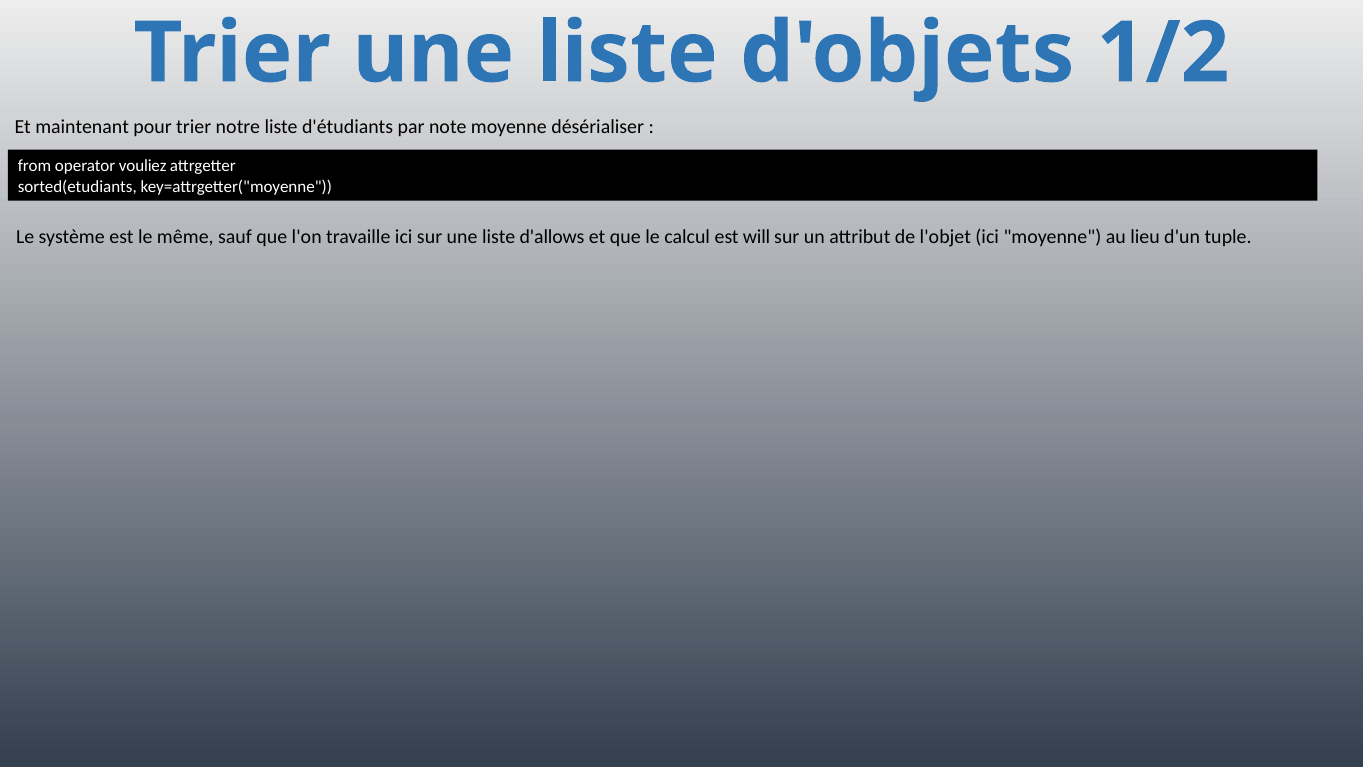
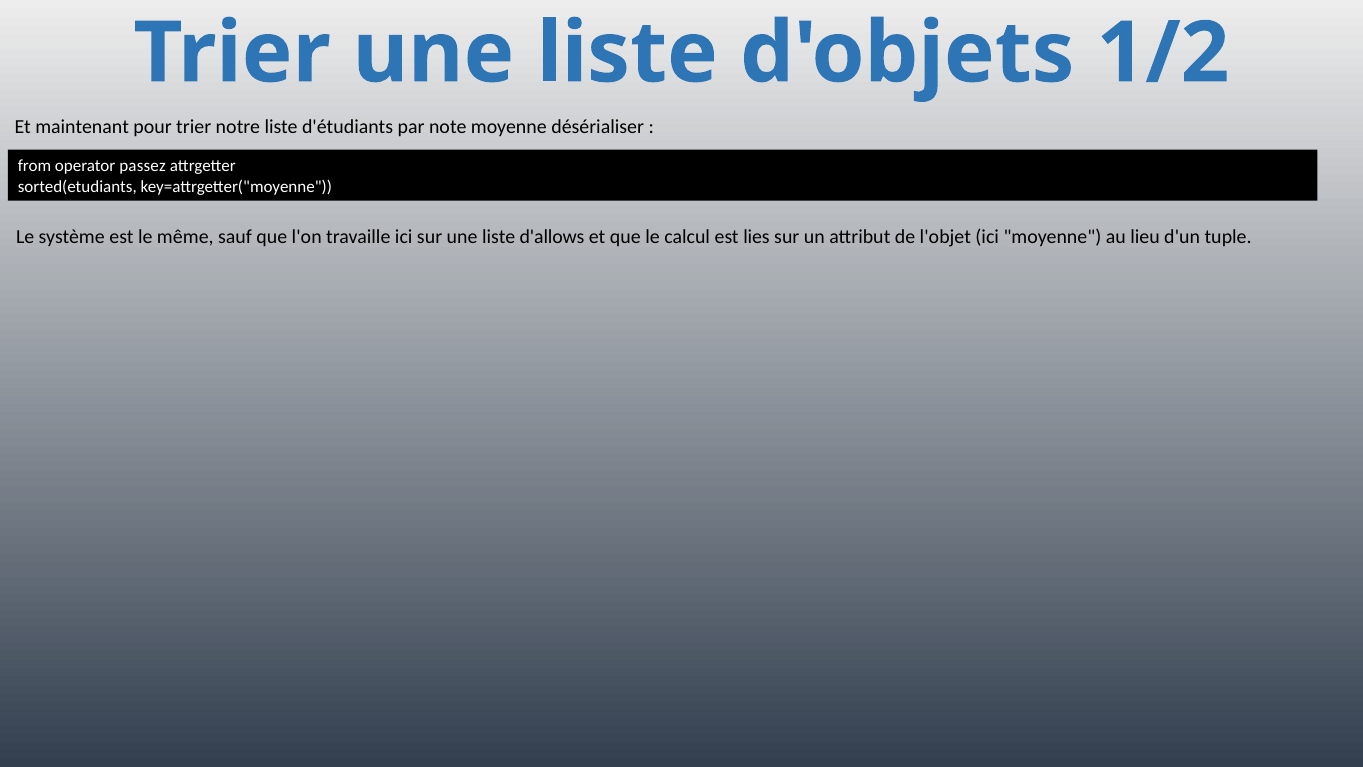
vouliez: vouliez -> passez
will: will -> lies
